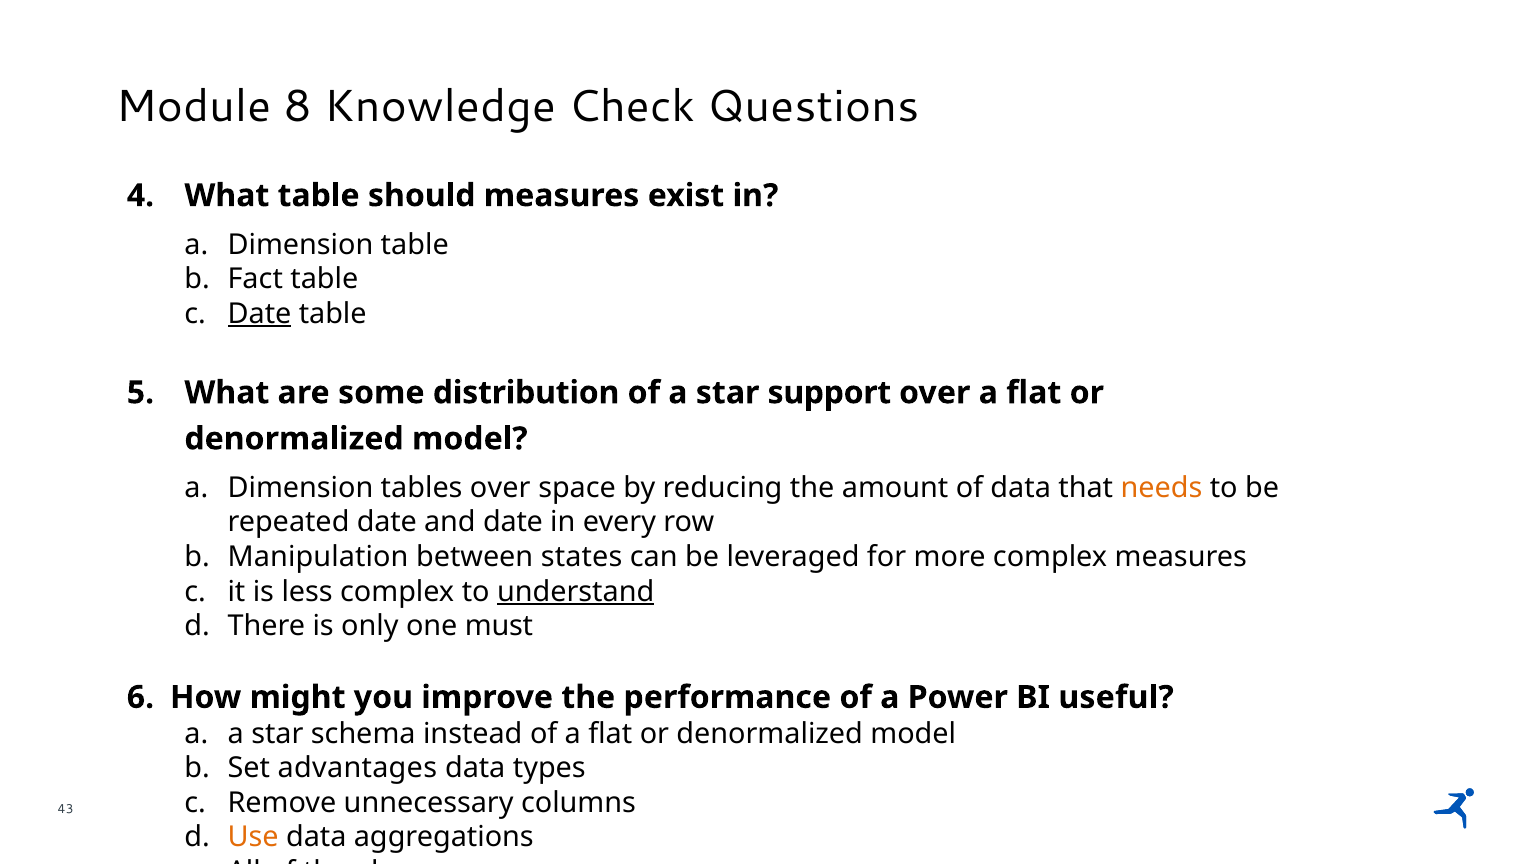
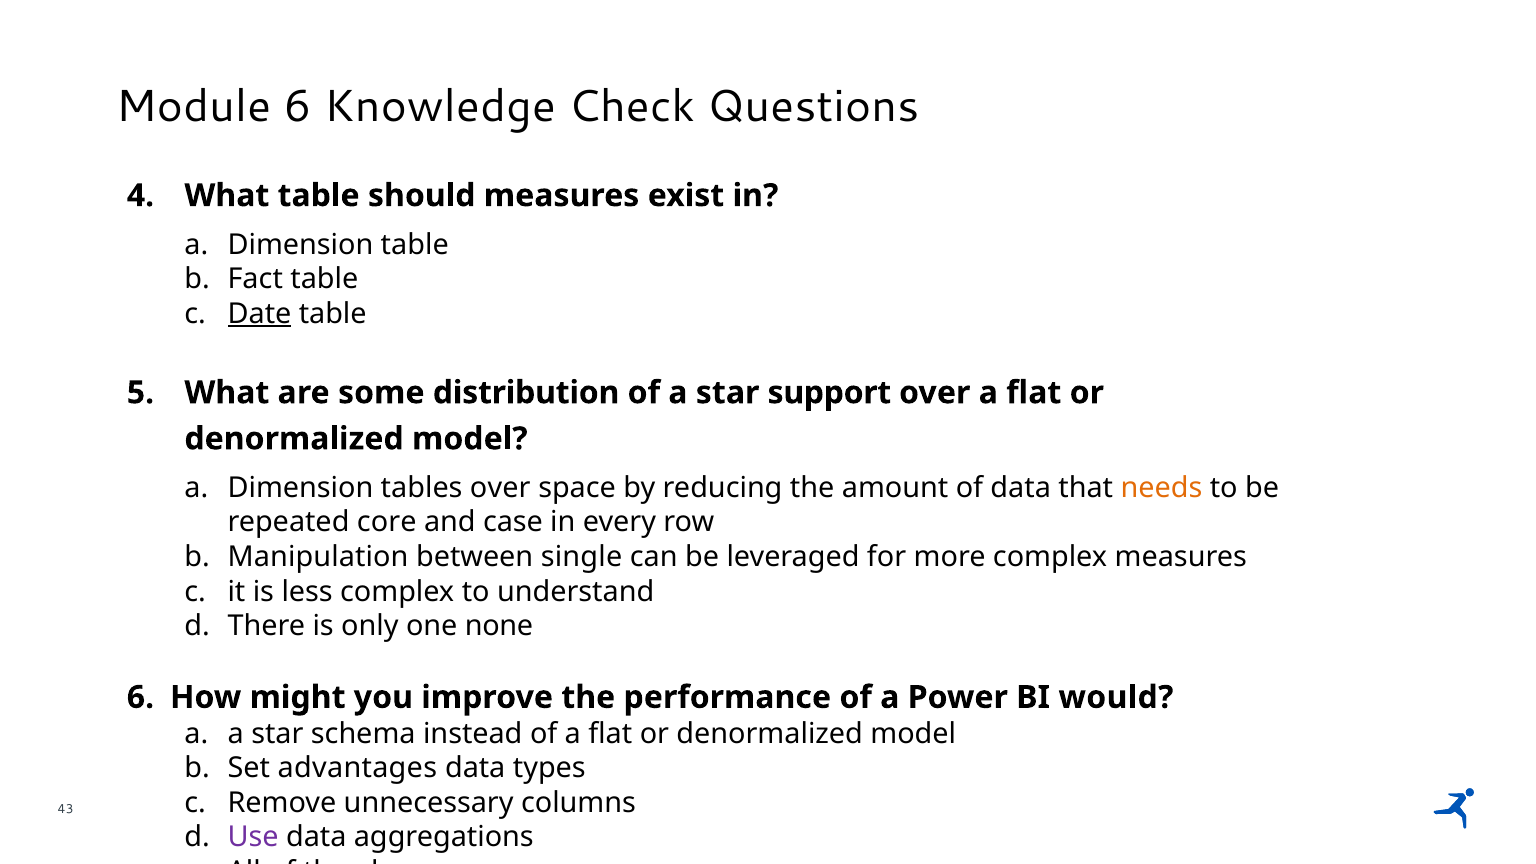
Module 8: 8 -> 6
repeated date: date -> core
and date: date -> case
states: states -> single
understand underline: present -> none
must: must -> none
useful: useful -> would
Use colour: orange -> purple
